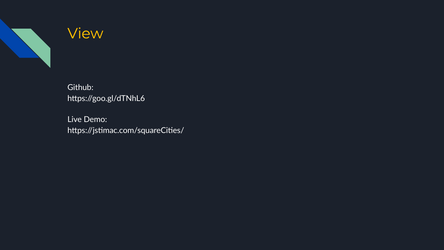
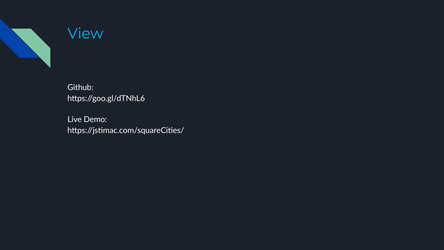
View colour: yellow -> light blue
